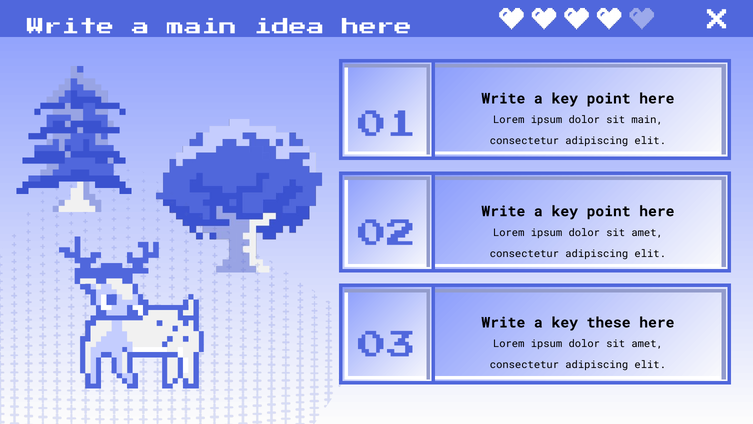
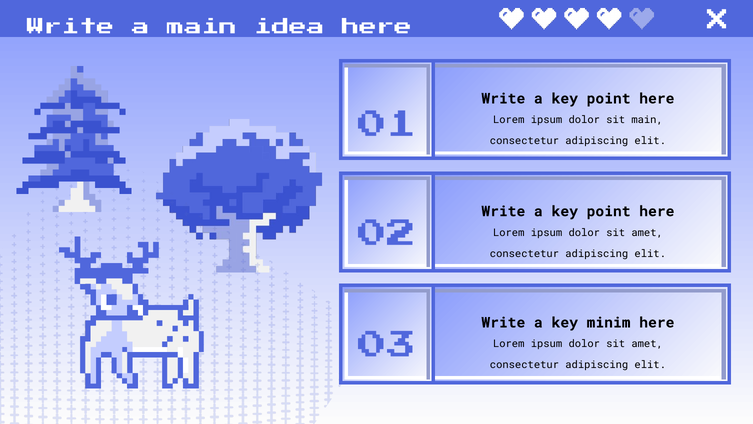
these: these -> minim
